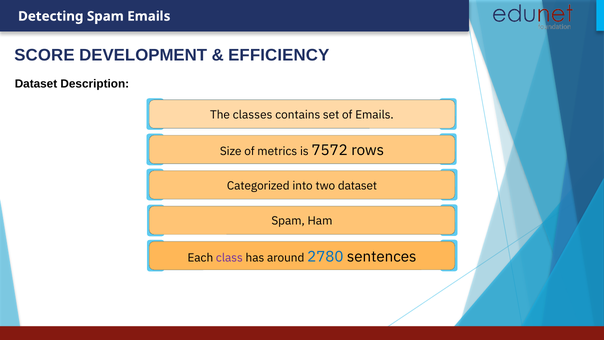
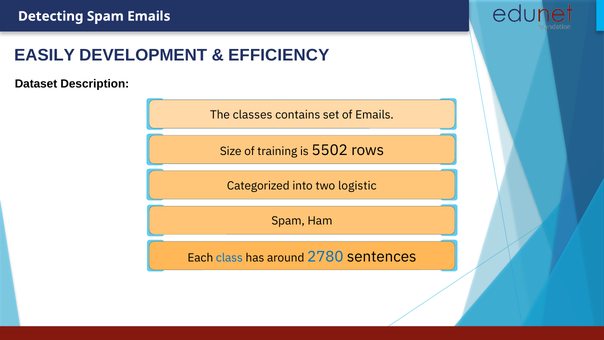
SCORE: SCORE -> EASILY
metrics: metrics -> training
7572: 7572 -> 5502
two dataset: dataset -> logistic
class colour: purple -> blue
